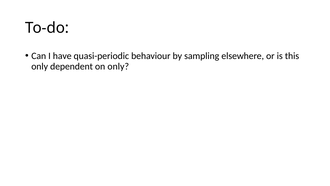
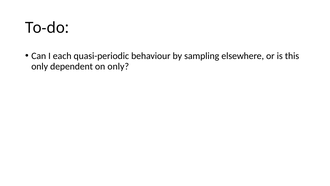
have: have -> each
